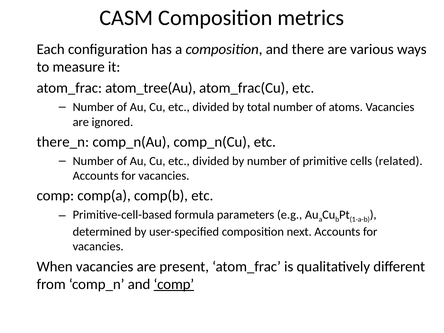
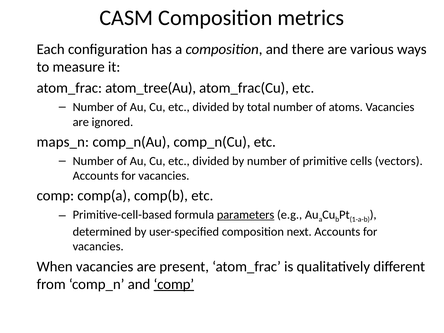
there_n: there_n -> maps_n
related: related -> vectors
parameters underline: none -> present
